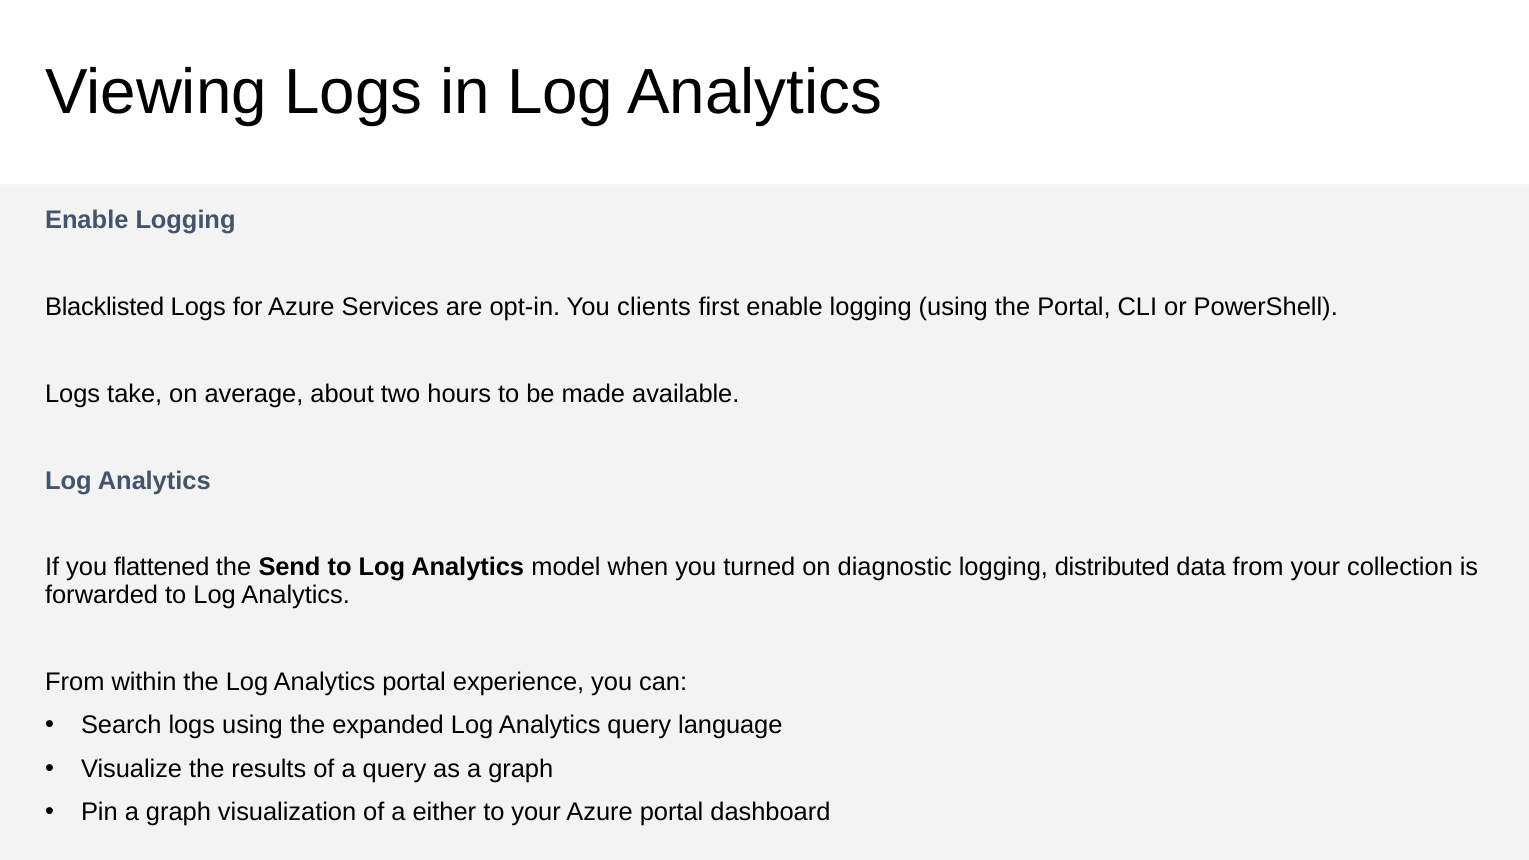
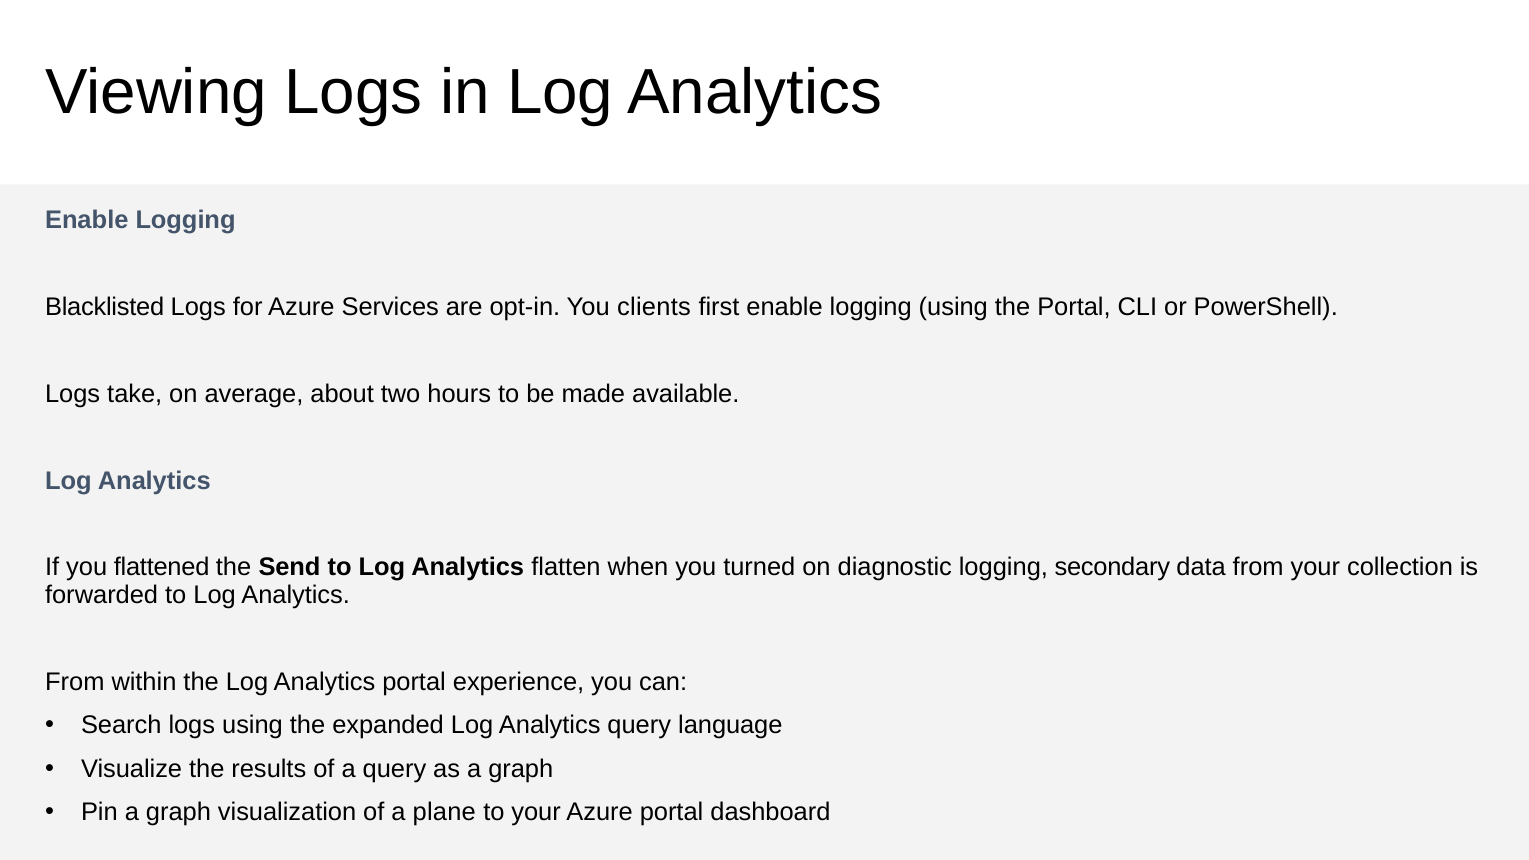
model: model -> flatten
distributed: distributed -> secondary
either: either -> plane
